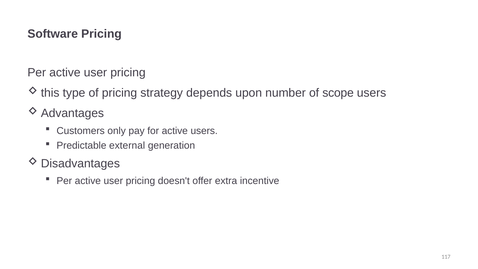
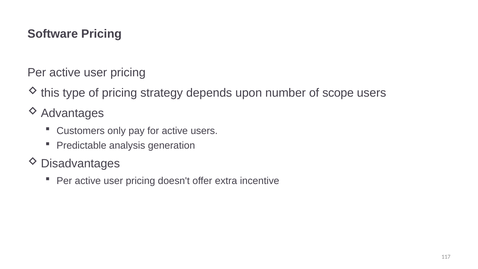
external: external -> analysis
